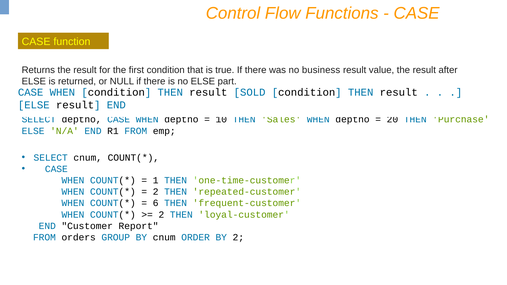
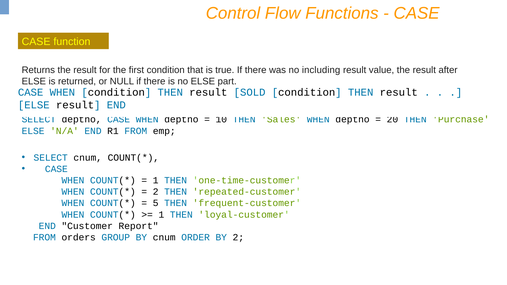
business: business -> including
6: 6 -> 5
2 at (161, 215): 2 -> 1
